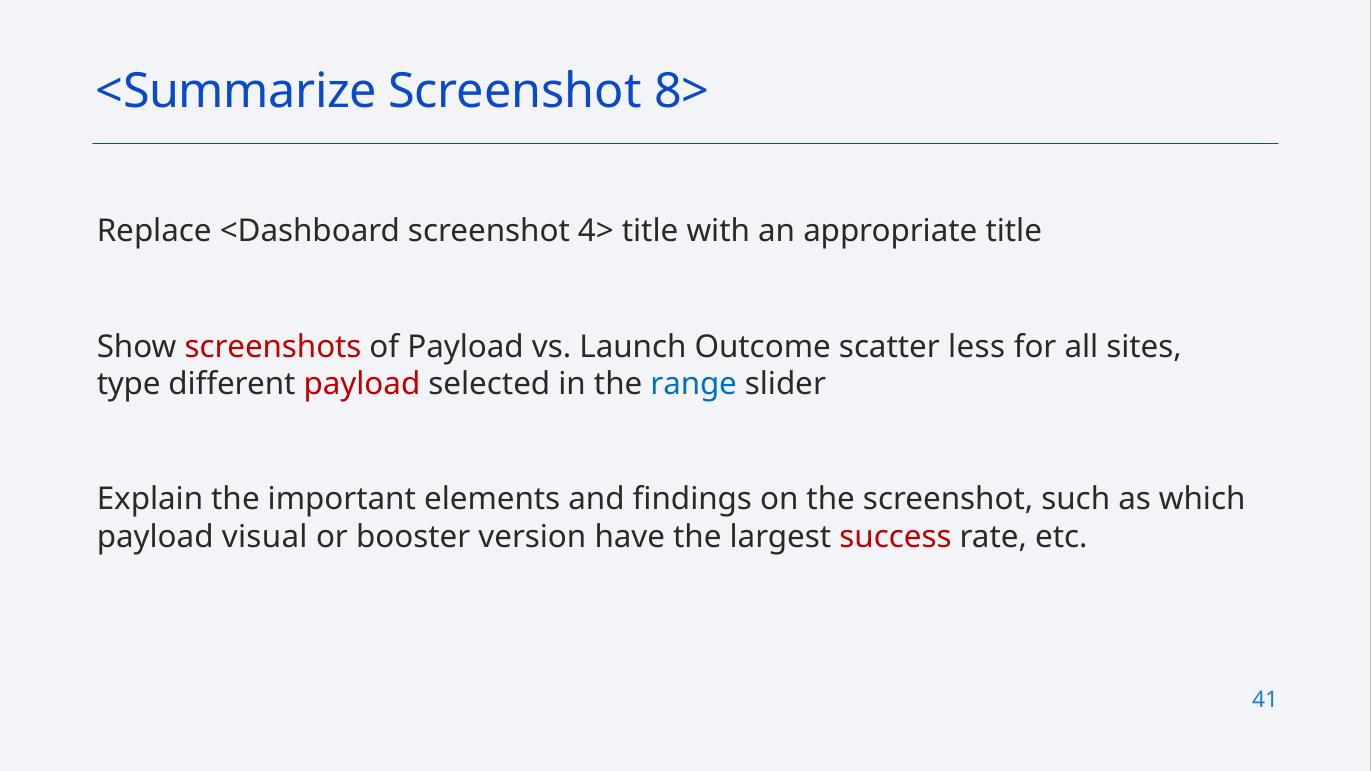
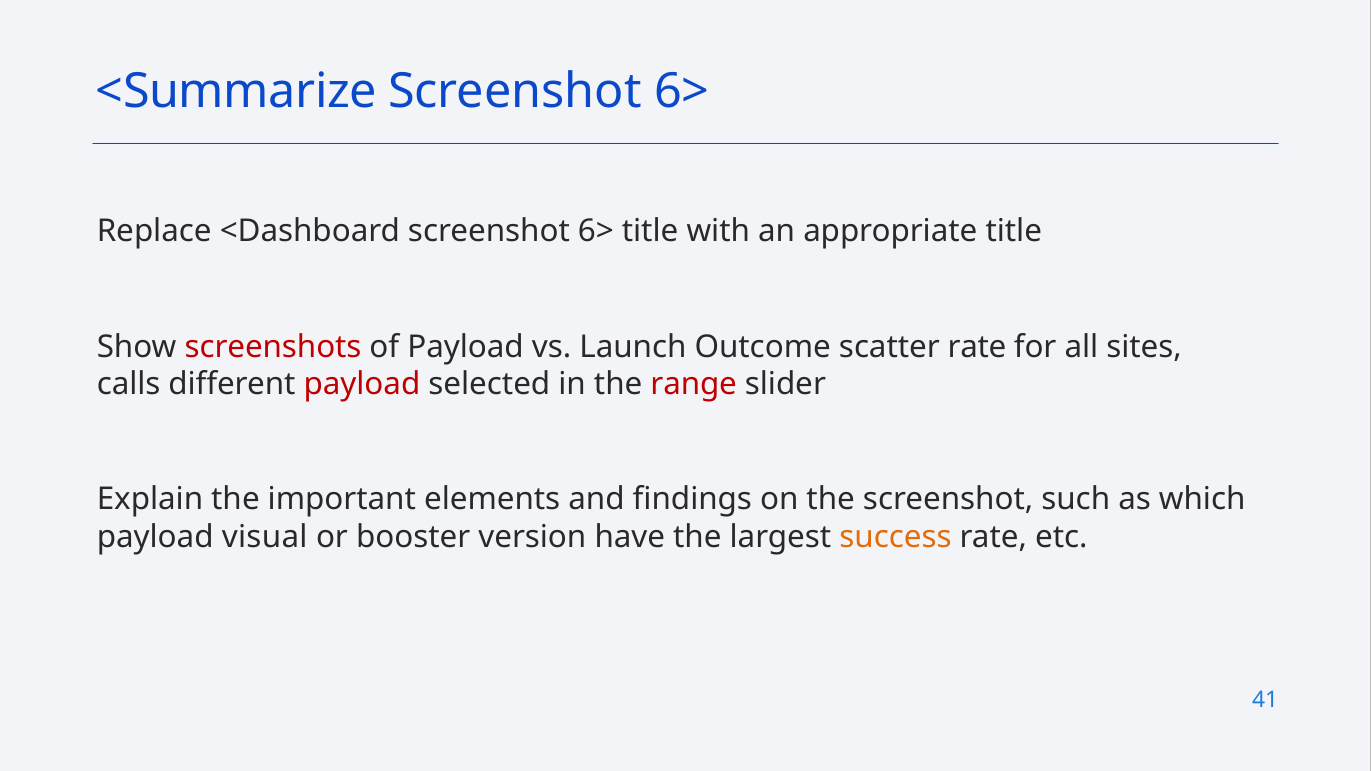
8> at (682, 92): 8> -> 6>
<Dashboard screenshot 4>: 4> -> 6>
scatter less: less -> rate
type: type -> calls
range colour: blue -> red
success colour: red -> orange
